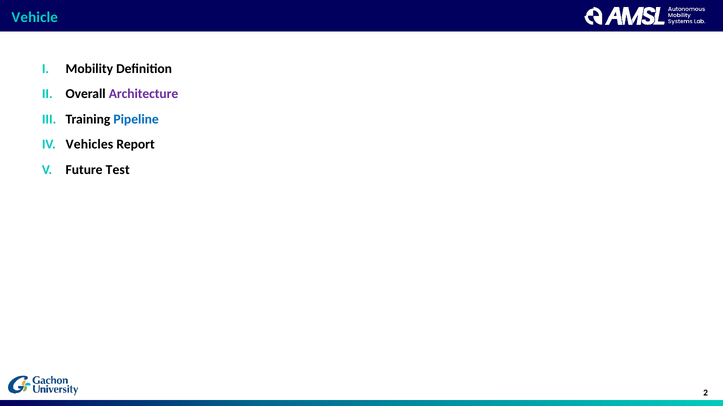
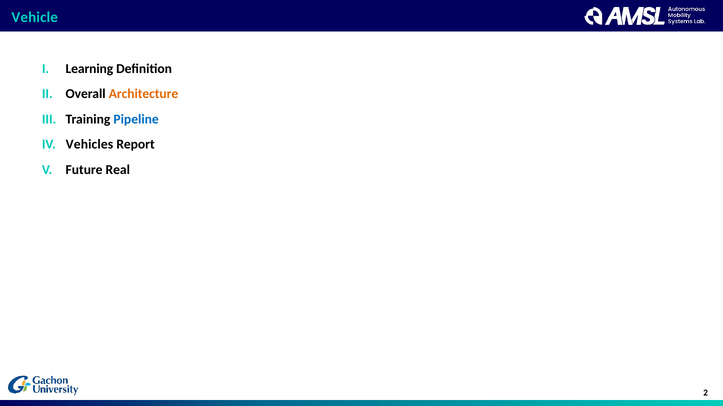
Mobility: Mobility -> Learning
Architecture colour: purple -> orange
Test: Test -> Real
